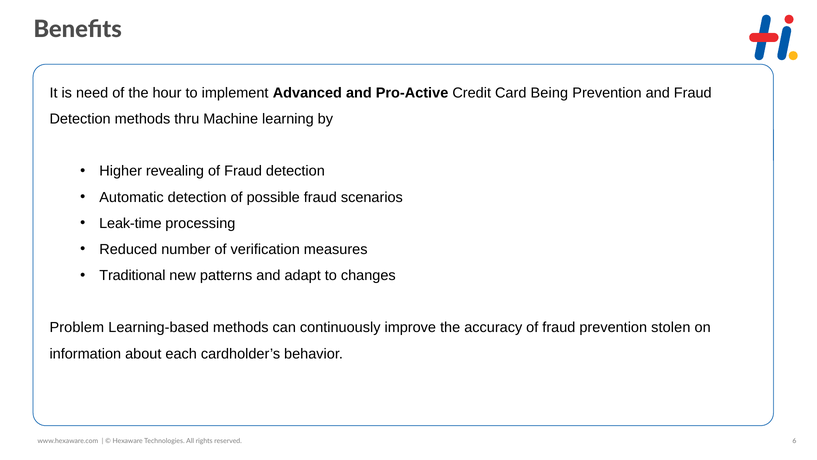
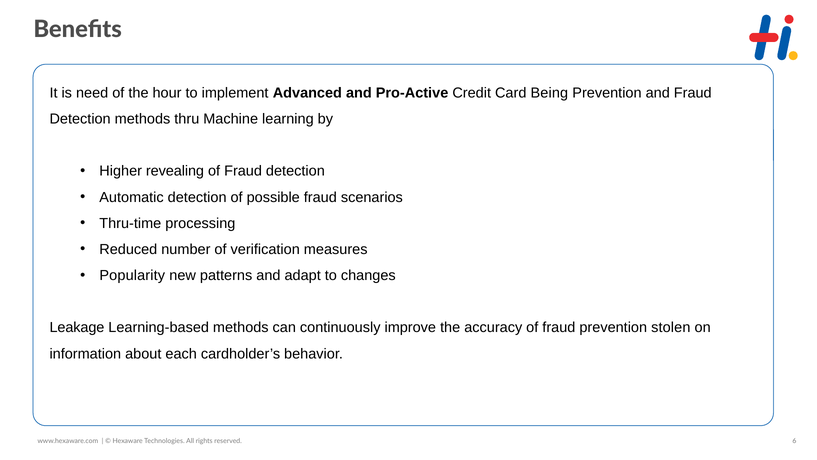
Leak-time: Leak-time -> Thru-time
Traditional: Traditional -> Popularity
Problem: Problem -> Leakage
